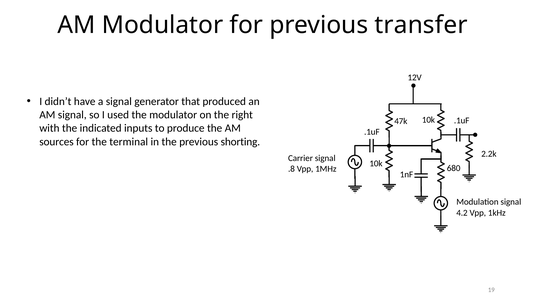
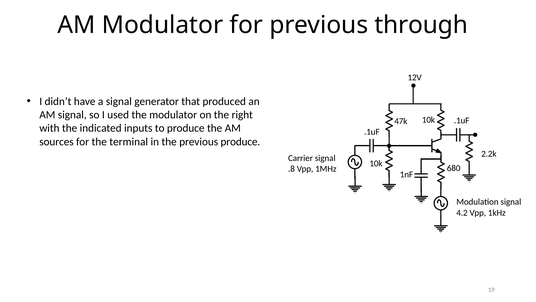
transfer: transfer -> through
previous shorting: shorting -> produce
